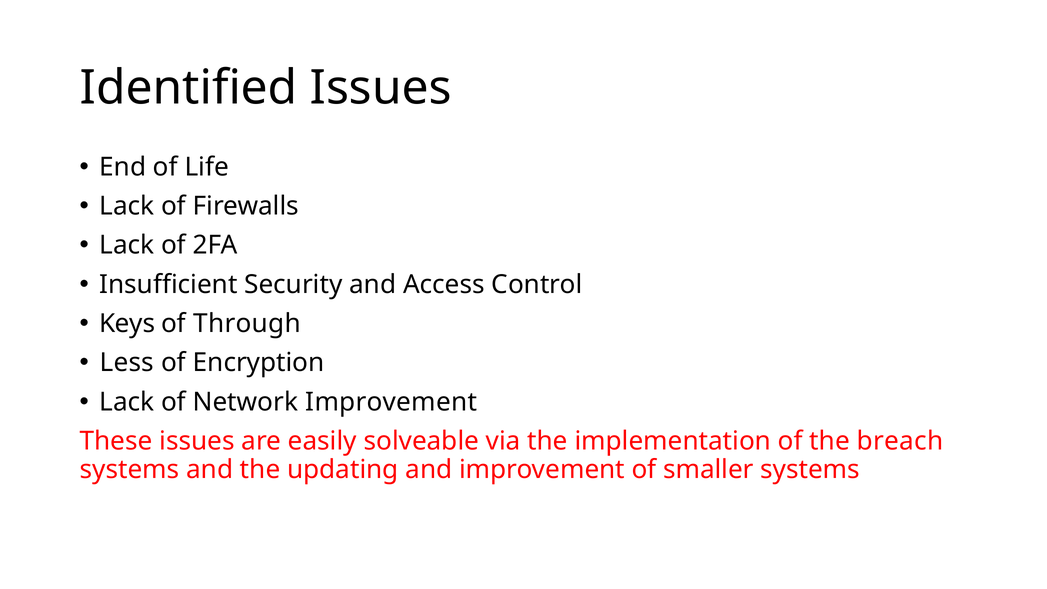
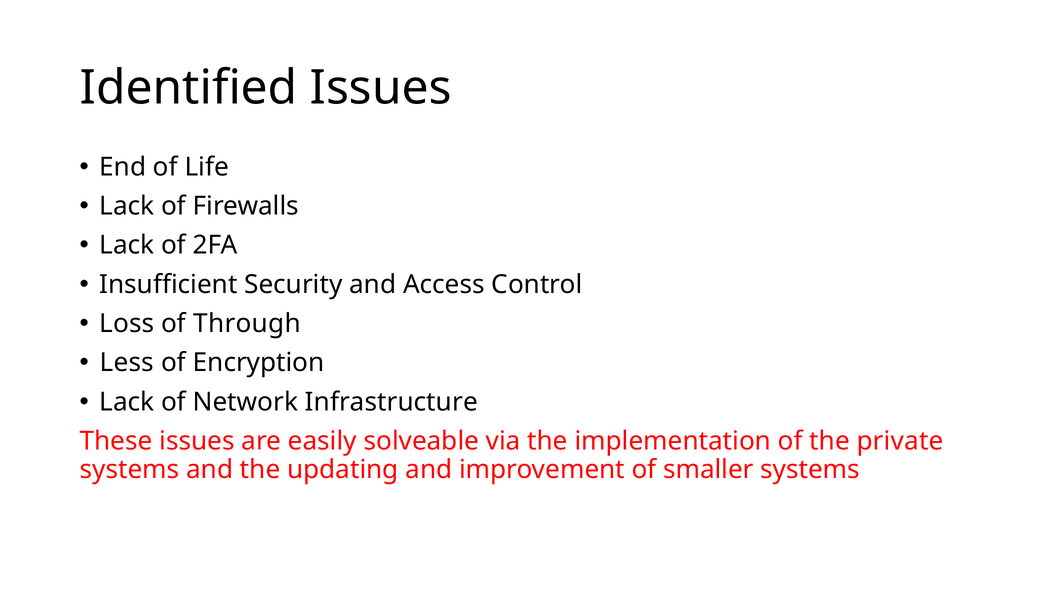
Keys: Keys -> Loss
Network Improvement: Improvement -> Infrastructure
breach: breach -> private
